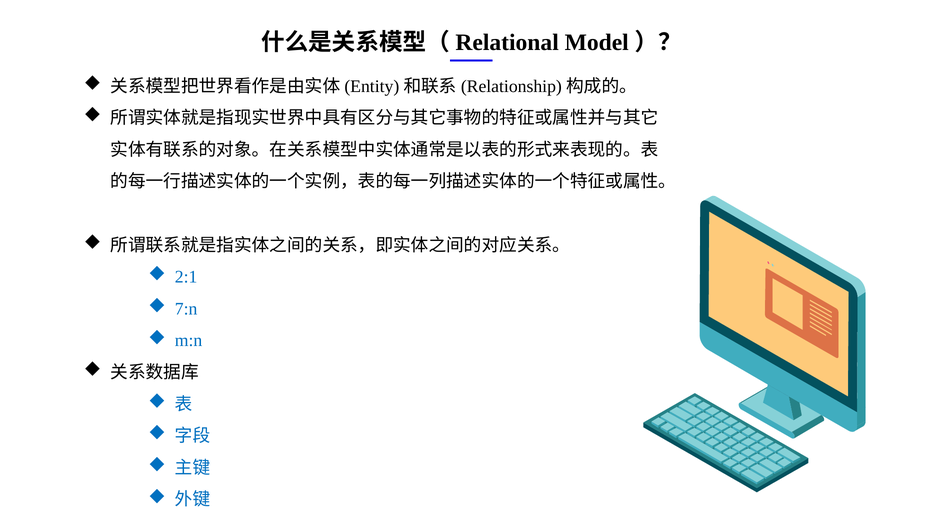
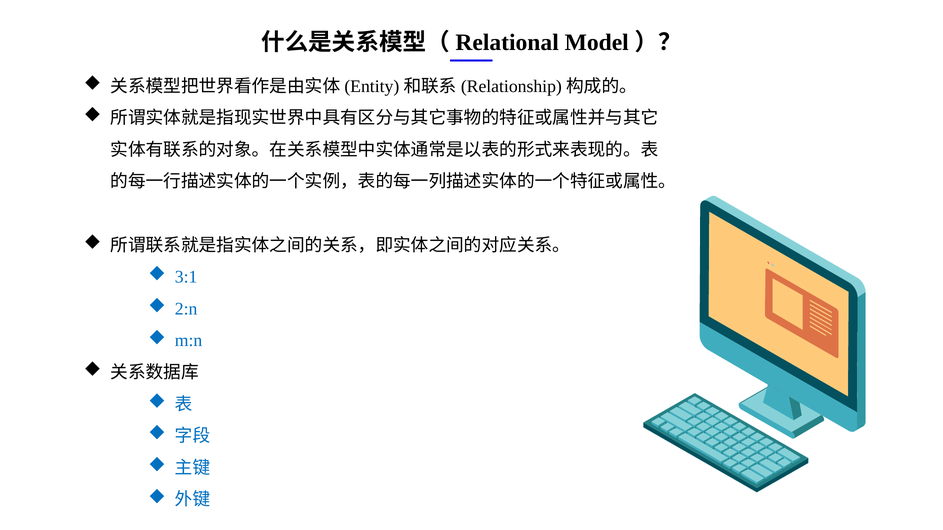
2:1: 2:1 -> 3:1
7:n: 7:n -> 2:n
